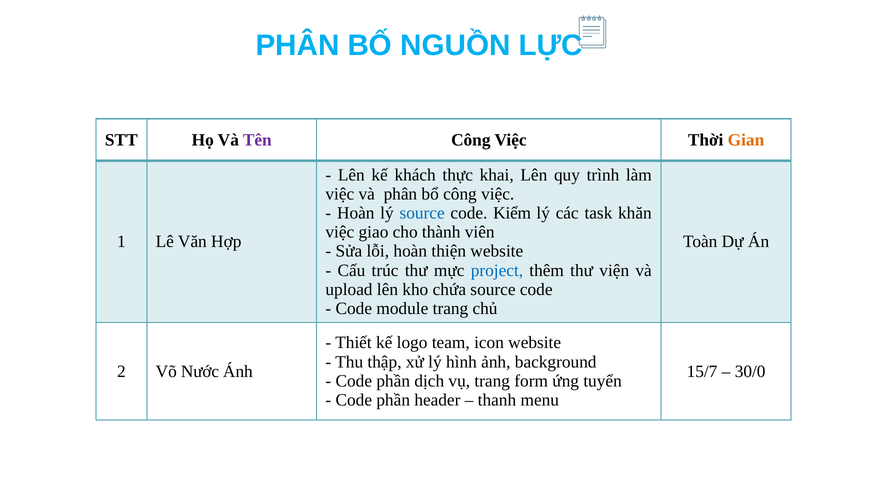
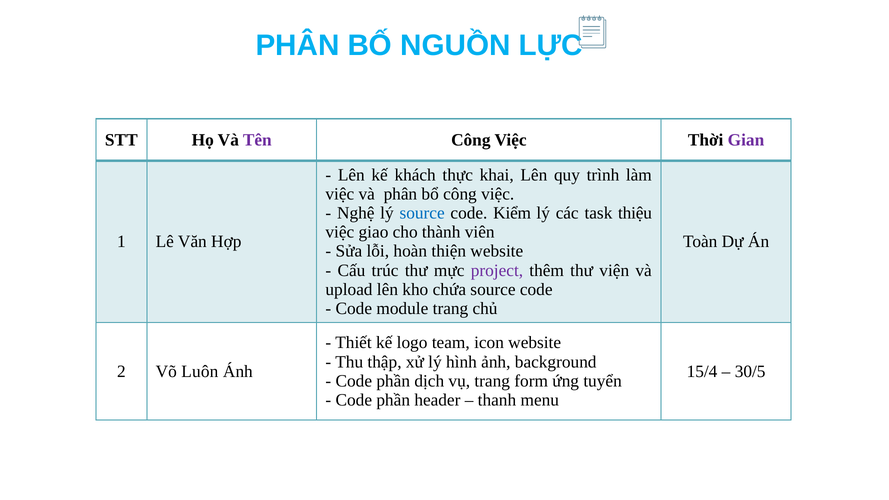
Gian colour: orange -> purple
Hoàn at (356, 213): Hoàn -> Nghệ
khăn: khăn -> thiệu
project colour: blue -> purple
Nước: Nước -> Luôn
15/7: 15/7 -> 15/4
30/0: 30/0 -> 30/5
